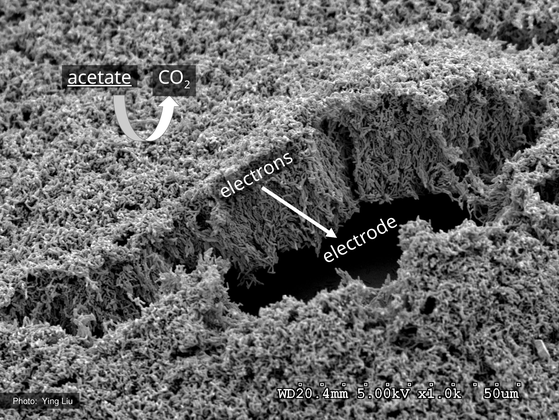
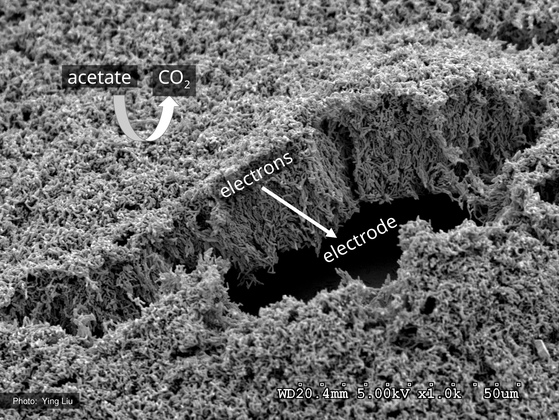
acetate underline: present -> none
